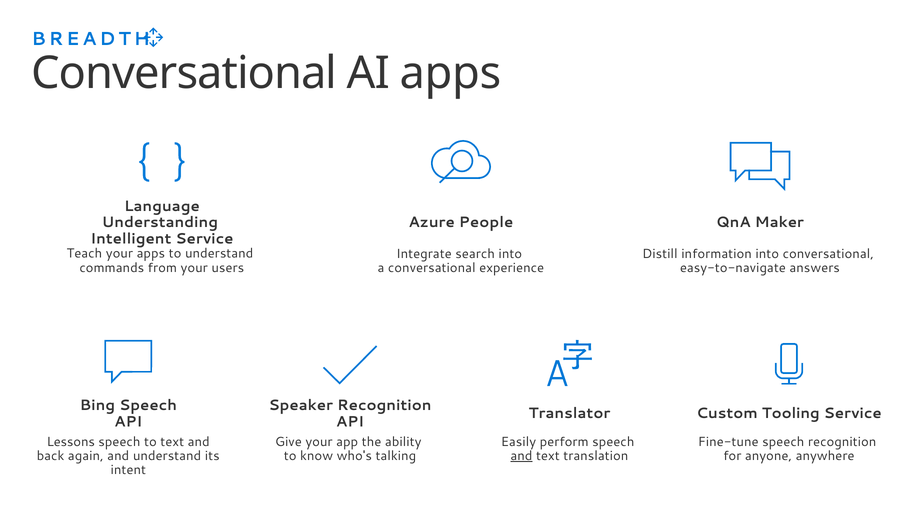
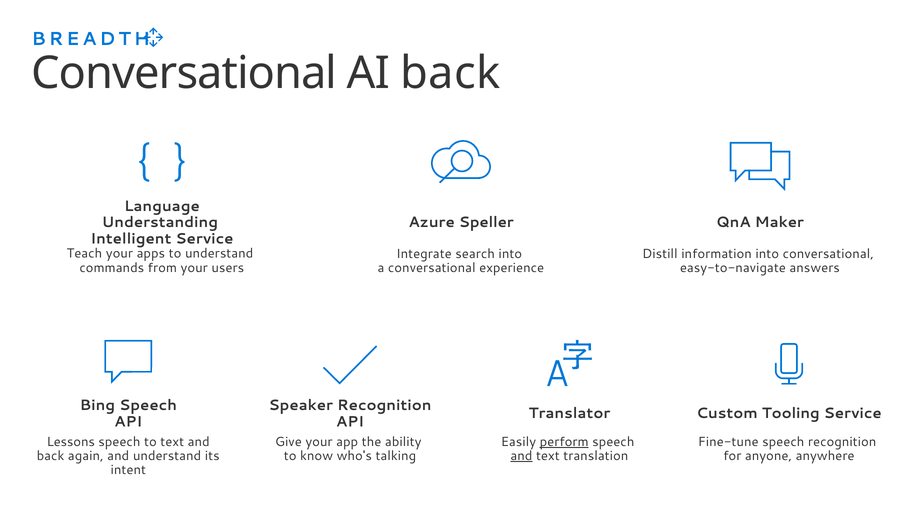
AI apps: apps -> back
People: People -> Speller
perform underline: none -> present
